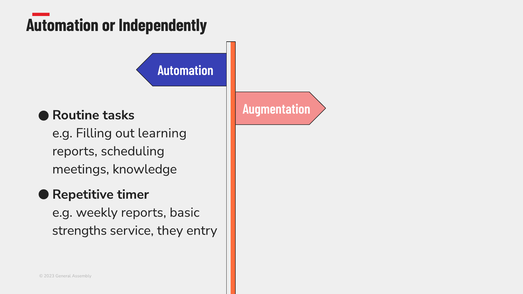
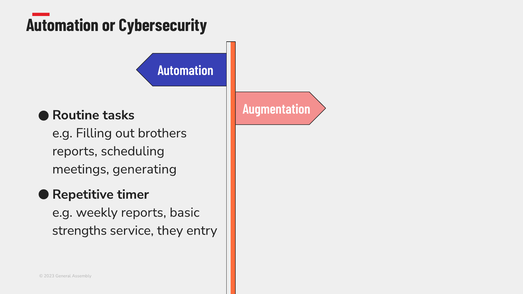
Independently: Independently -> Cybersecurity
learning: learning -> brothers
knowledge: knowledge -> generating
